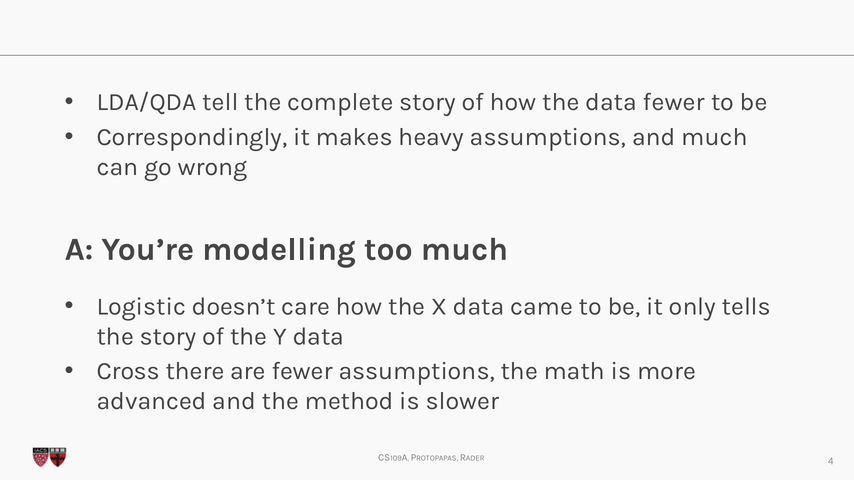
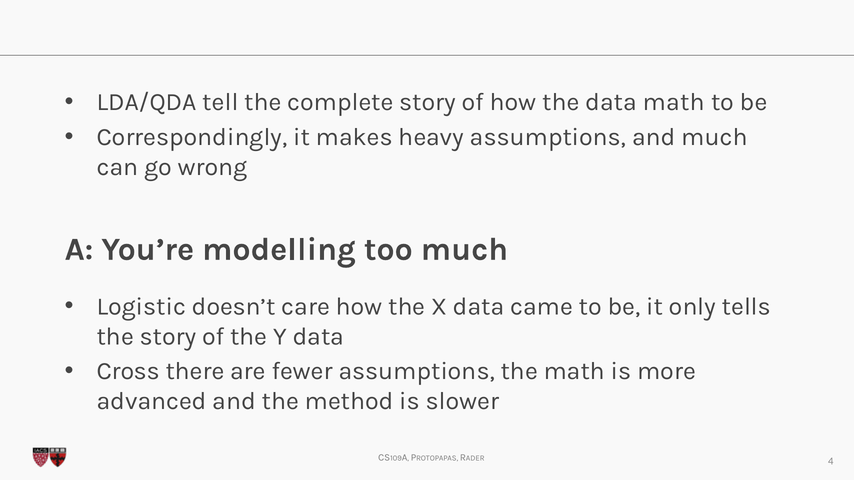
data fewer: fewer -> math
